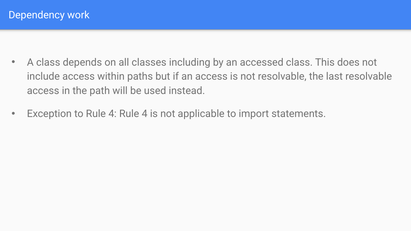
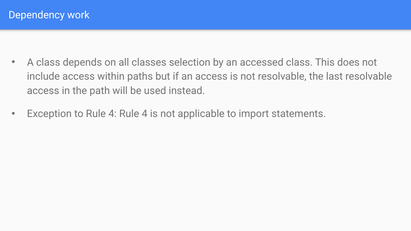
including: including -> selection
